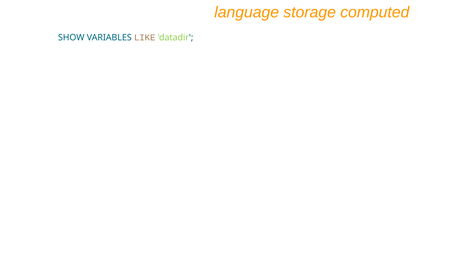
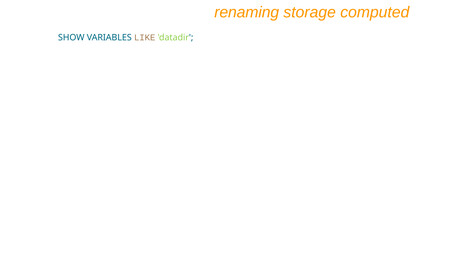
language: language -> renaming
